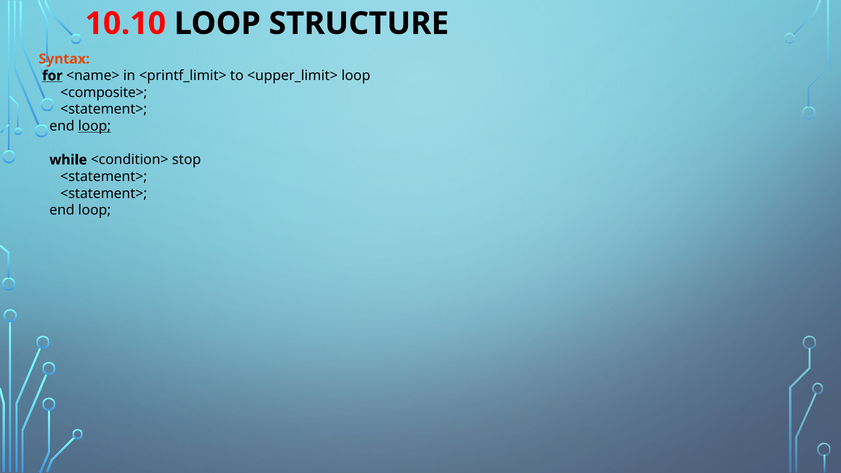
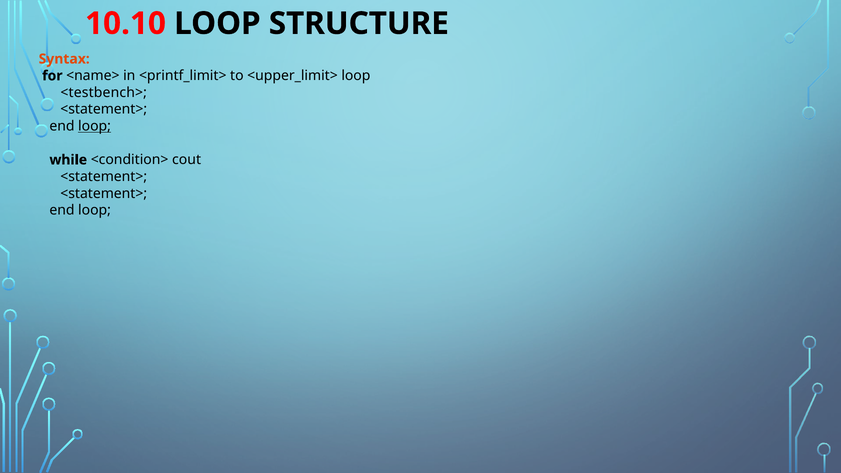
for underline: present -> none
<composite>: <composite> -> <testbench>
stop: stop -> cout
